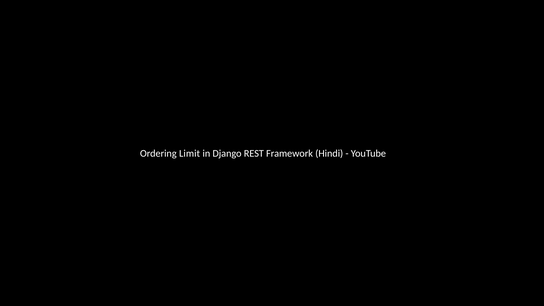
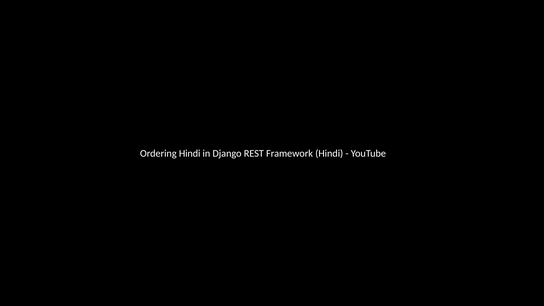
Ordering Limit: Limit -> Hindi
